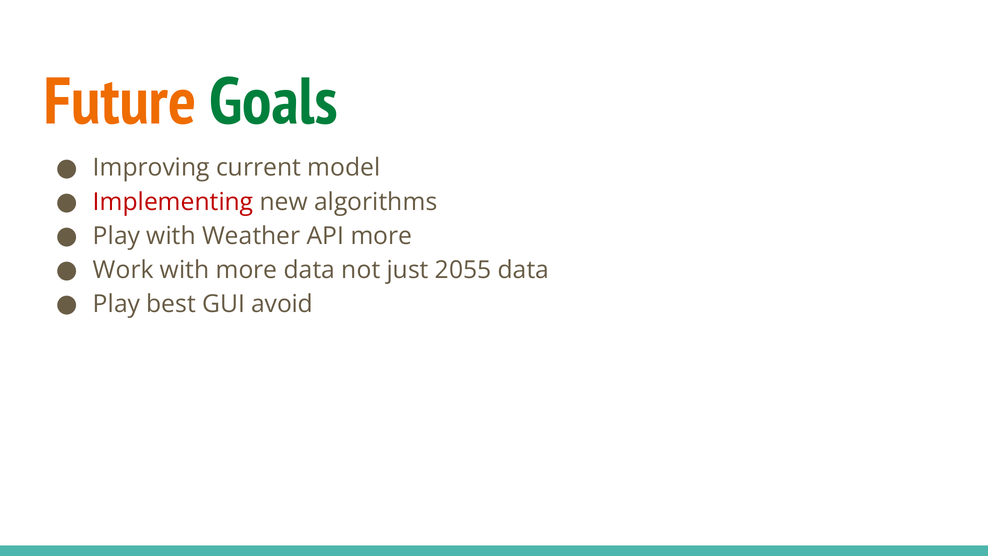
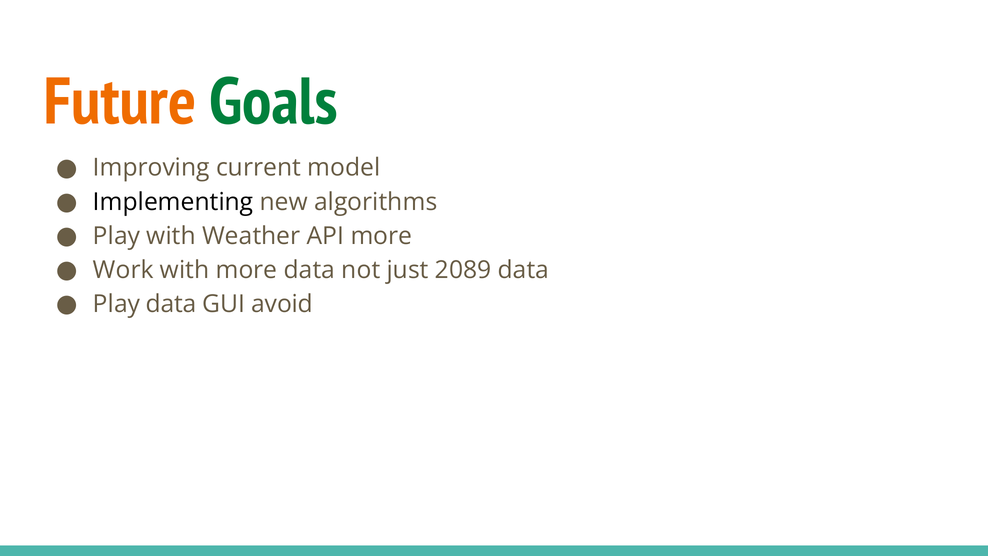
Implementing colour: red -> black
2055: 2055 -> 2089
Play best: best -> data
